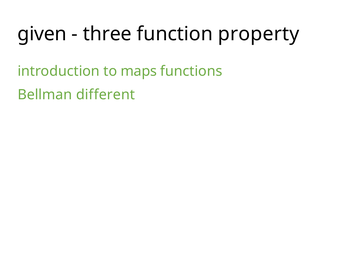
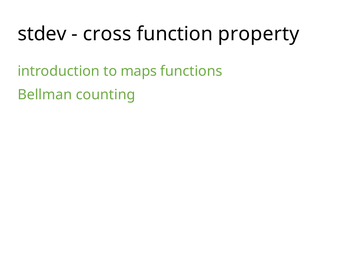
given: given -> stdev
three: three -> cross
different: different -> counting
